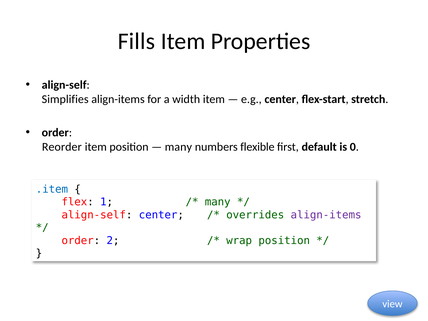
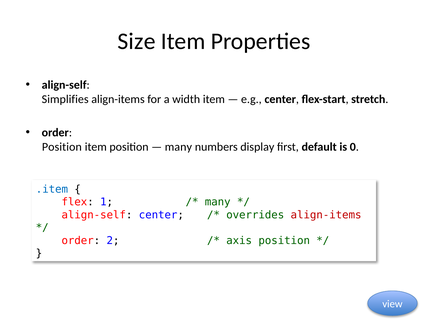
Fills: Fills -> Size
Reorder at (62, 147): Reorder -> Position
flexible: flexible -> display
align-items at (326, 215) colour: purple -> red
wrap: wrap -> axis
